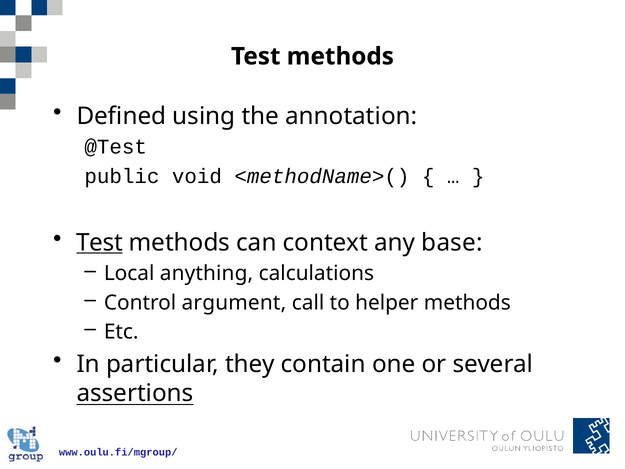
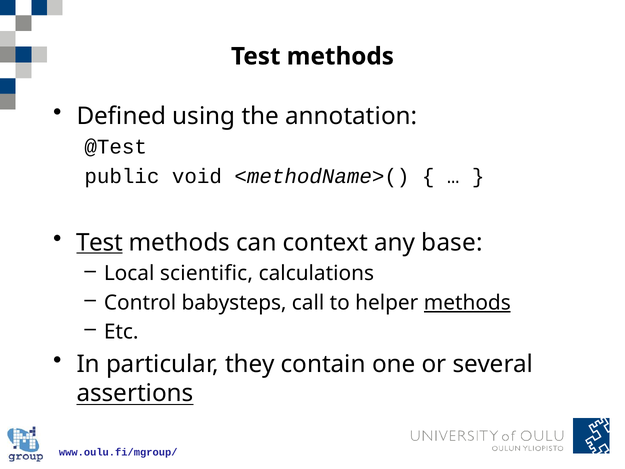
anything: anything -> scientific
argument: argument -> babysteps
methods at (467, 303) underline: none -> present
